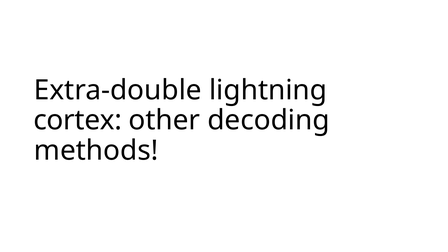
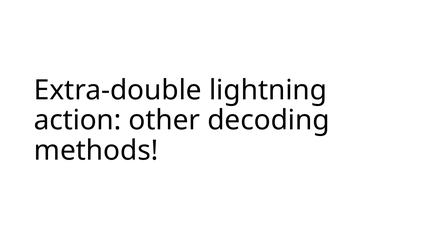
cortex: cortex -> action
